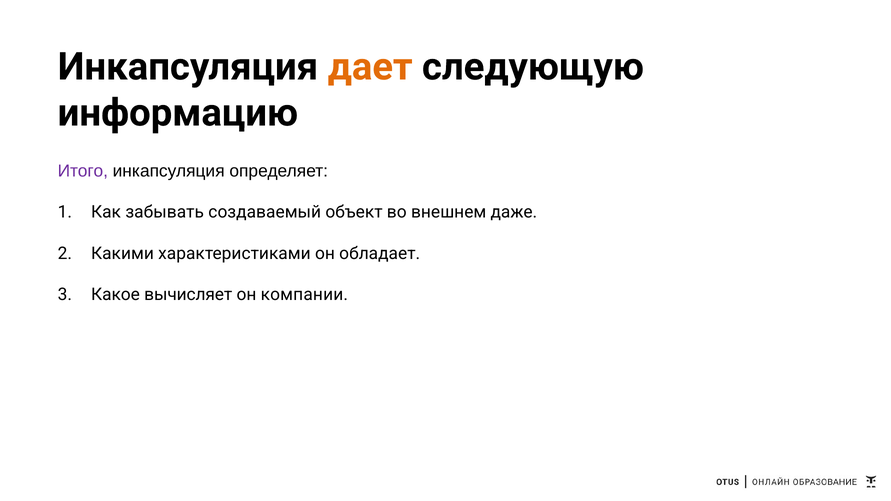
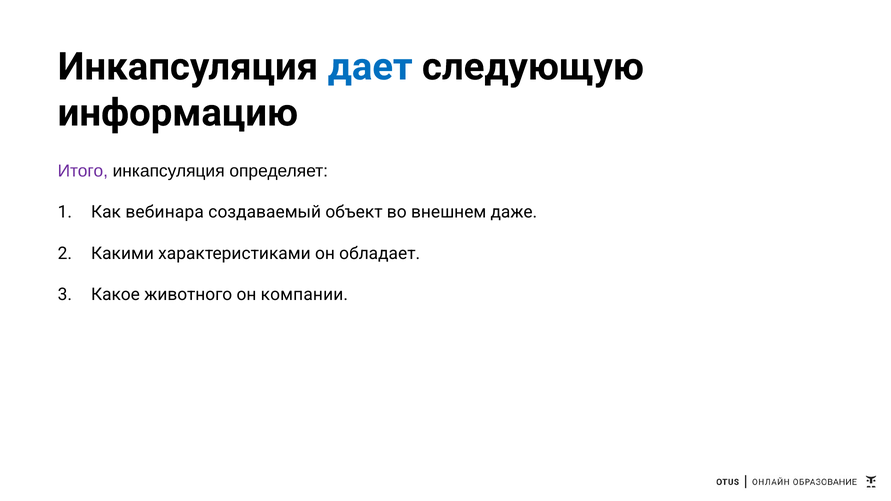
дает colour: orange -> blue
забывать: забывать -> вебинара
вычисляет: вычисляет -> животного
